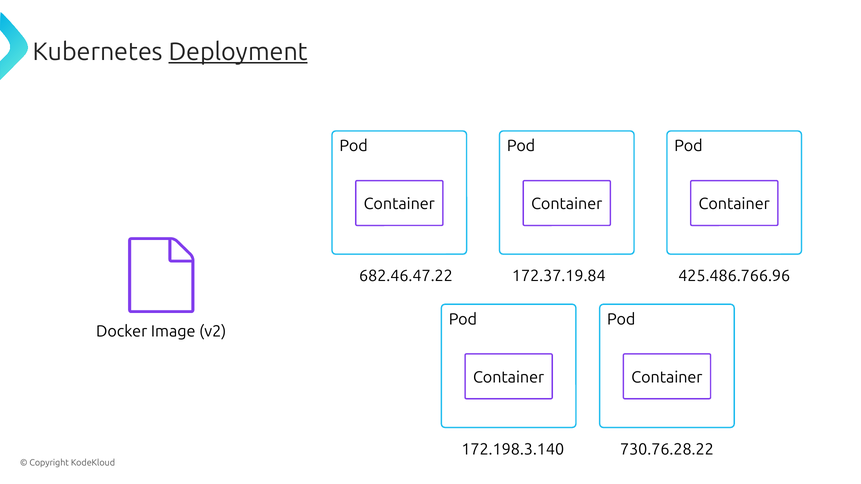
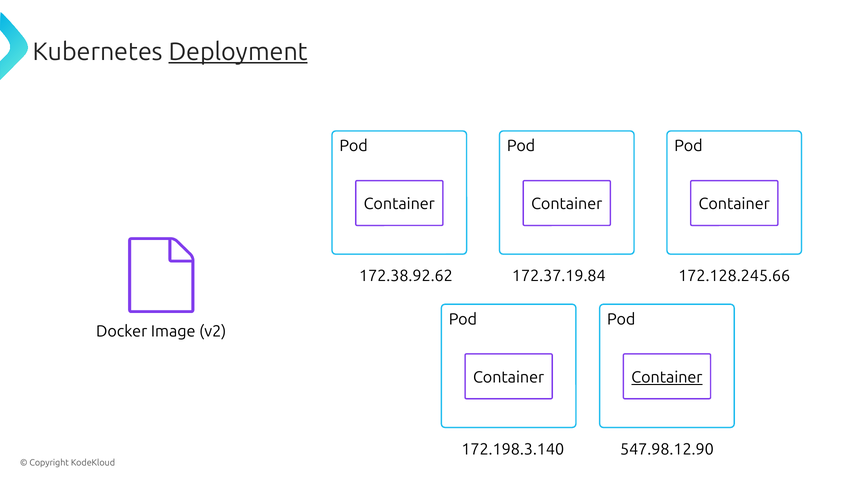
682.46.47.22: 682.46.47.22 -> 172.38.92.62
425.486.766.96: 425.486.766.96 -> 172.128.245.66
Container at (667, 378) underline: none -> present
730.76.28.22: 730.76.28.22 -> 547.98.12.90
